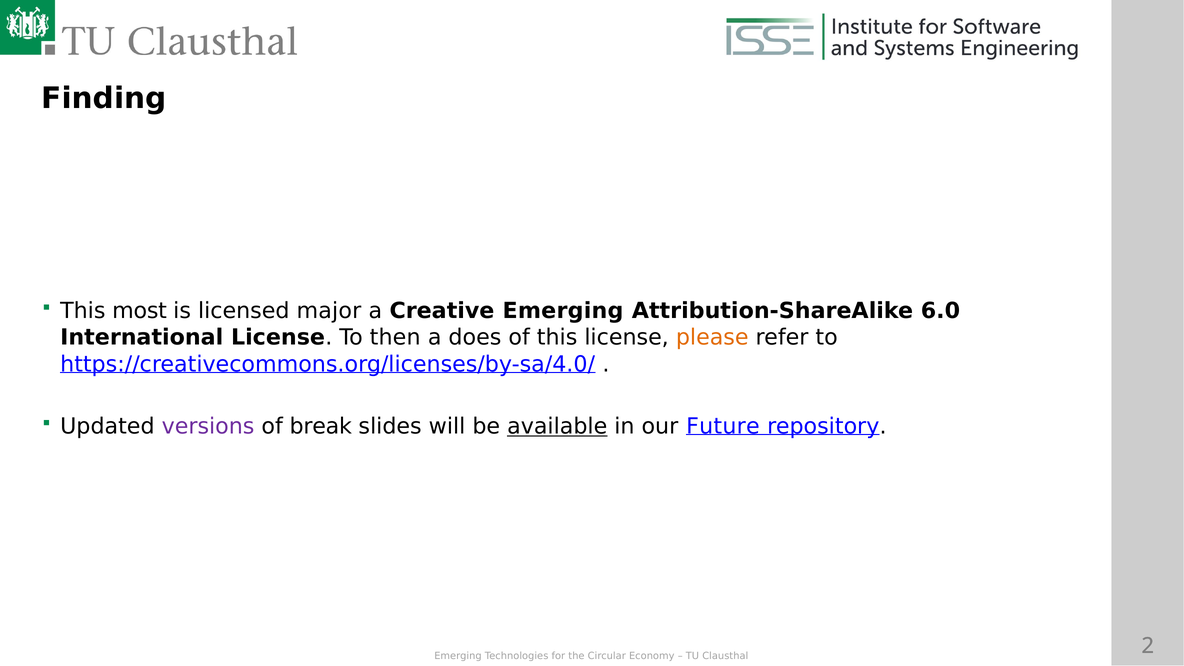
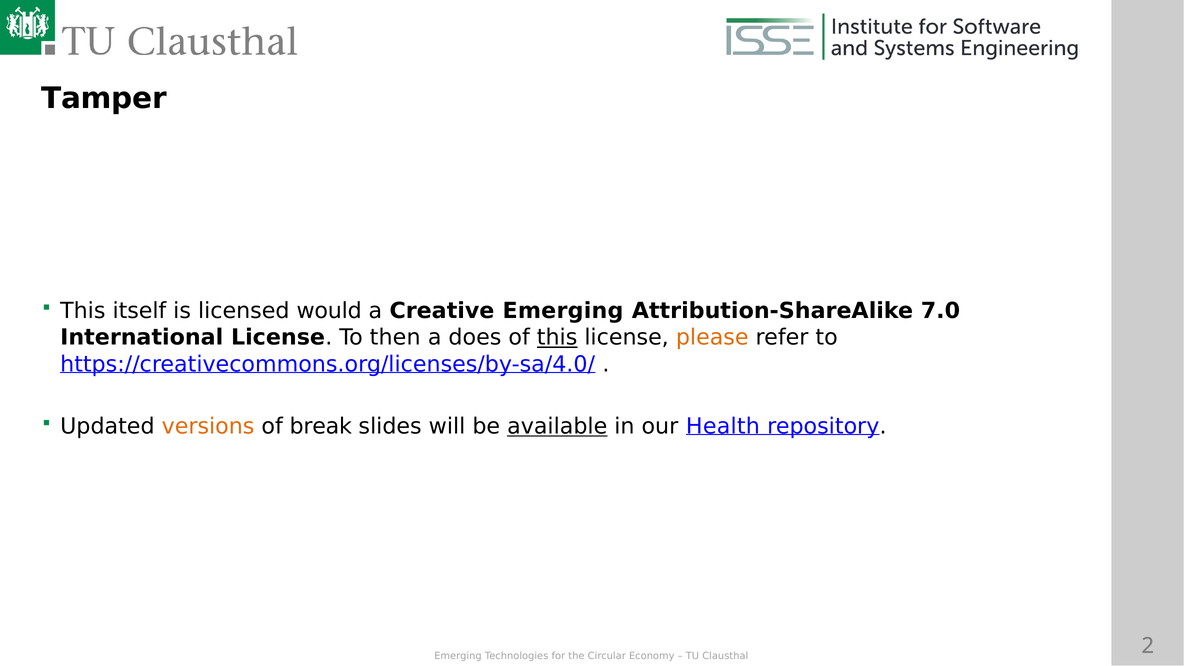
Finding: Finding -> Tamper
most: most -> itself
major: major -> would
6.0: 6.0 -> 7.0
this at (557, 338) underline: none -> present
versions colour: purple -> orange
Future: Future -> Health
